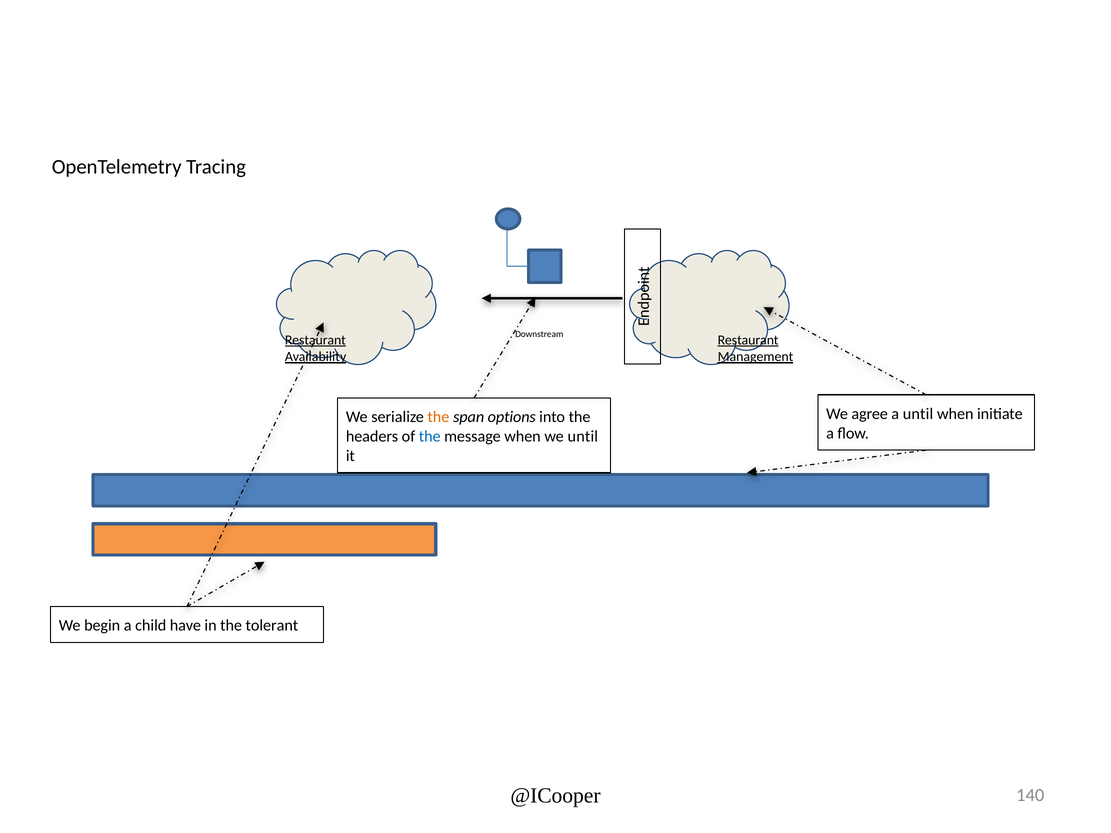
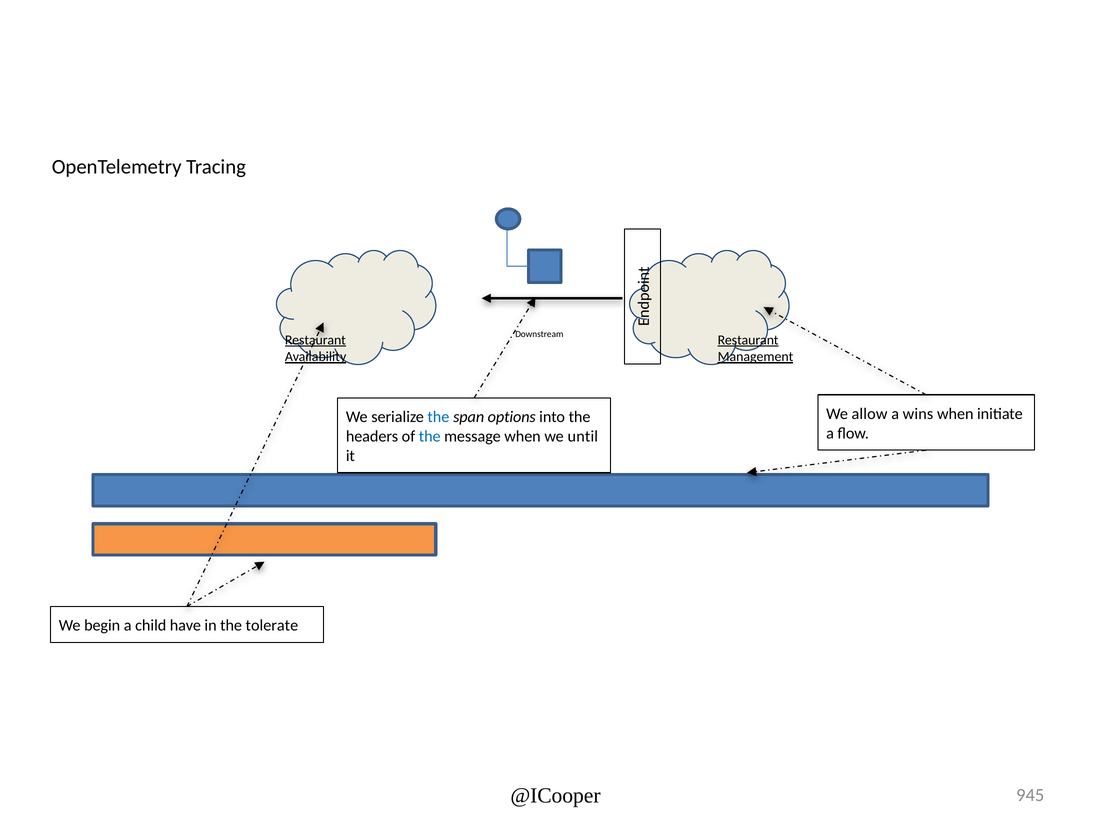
agree: agree -> allow
a until: until -> wins
the at (438, 417) colour: orange -> blue
tolerant: tolerant -> tolerate
140: 140 -> 945
